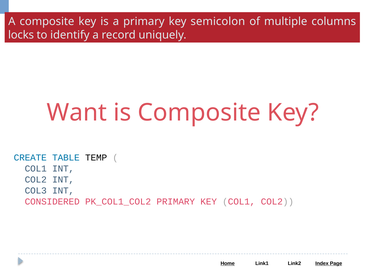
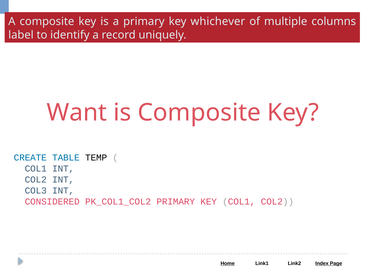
semicolon: semicolon -> whichever
locks: locks -> label
